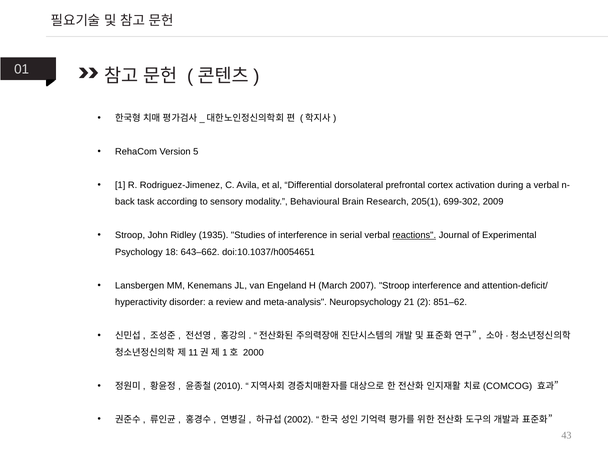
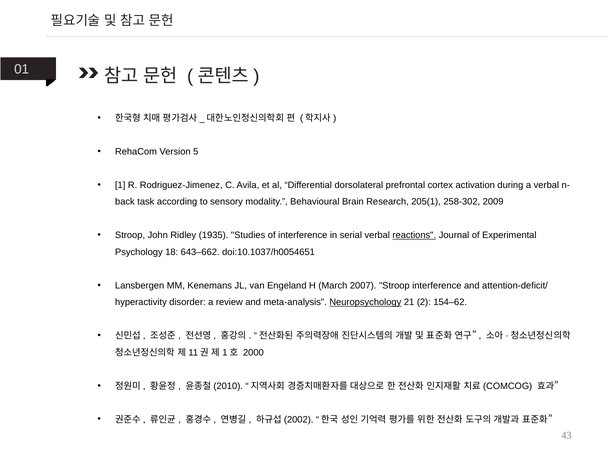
699-302: 699-302 -> 258-302
Neuropsychology underline: none -> present
851–62: 851–62 -> 154–62
